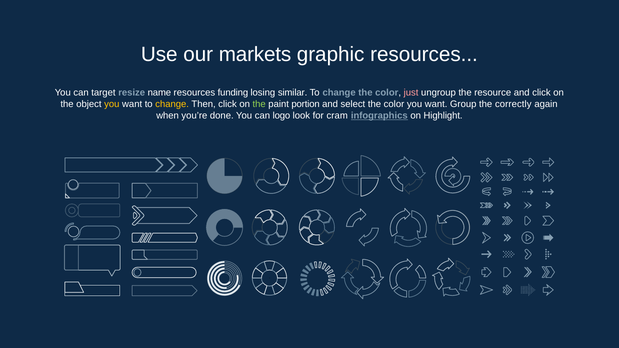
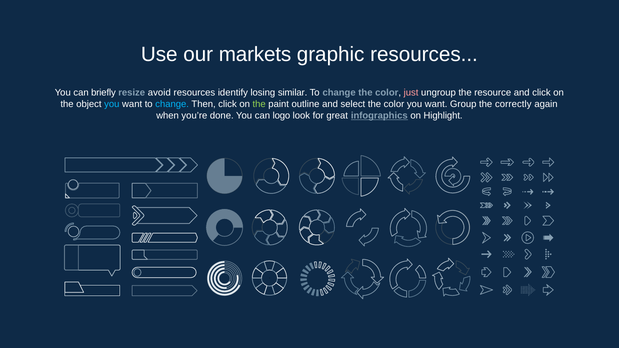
target: target -> briefly
name: name -> avoid
funding: funding -> identify
you at (112, 104) colour: yellow -> light blue
change at (172, 104) colour: yellow -> light blue
portion: portion -> outline
cram: cram -> great
